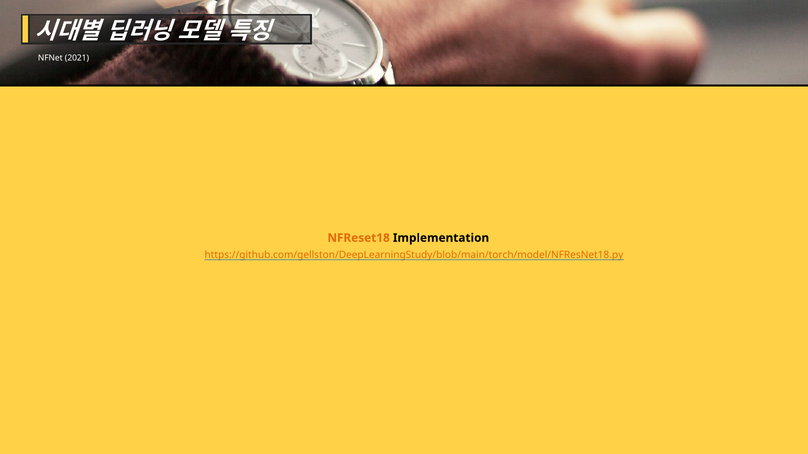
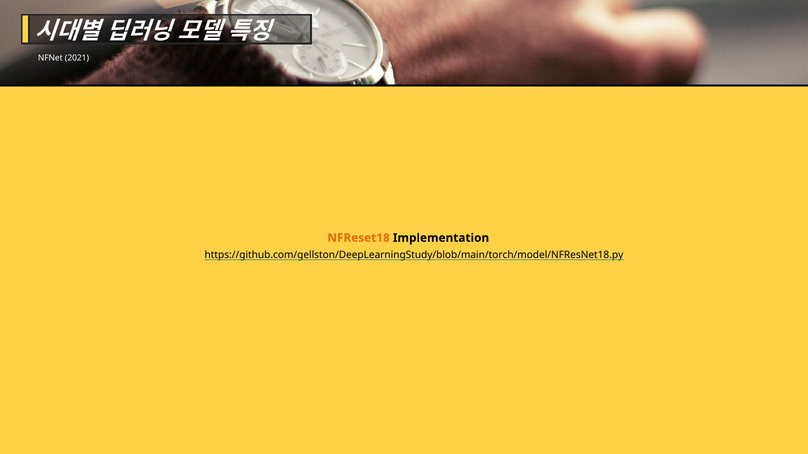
https://github.com/gellston/DeepLearningStudy/blob/main/torch/model/NFResNet18.py colour: orange -> black
